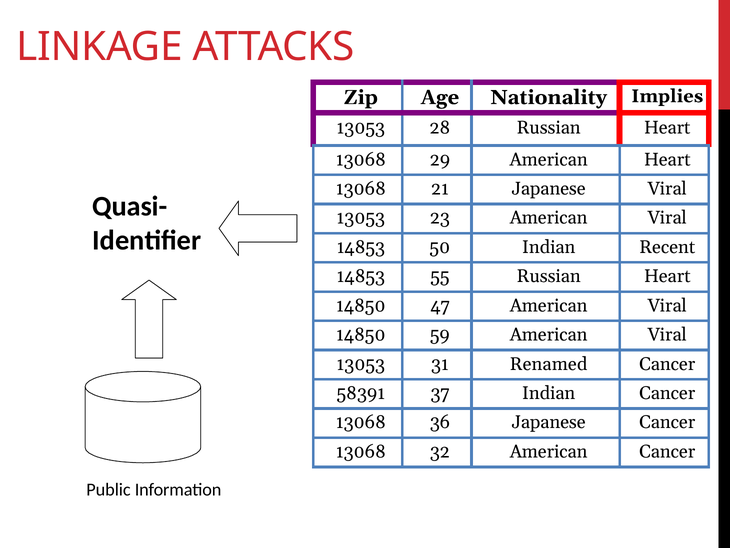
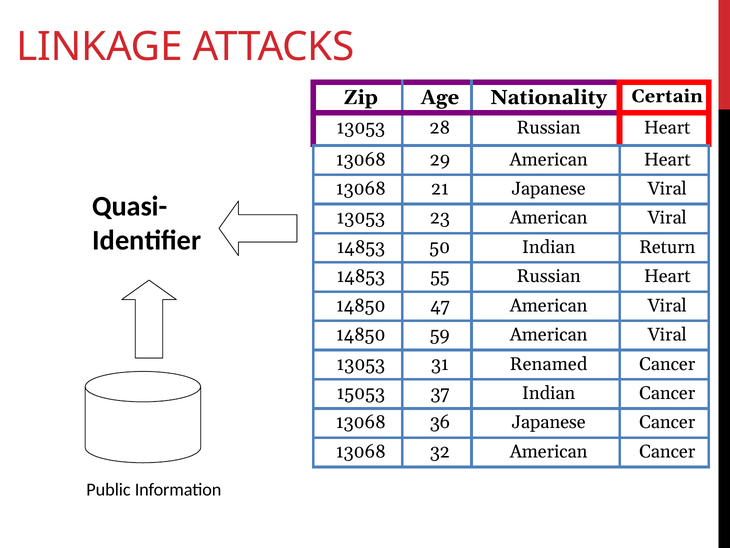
Implies: Implies -> Certain
Recent: Recent -> Return
58391: 58391 -> 15053
